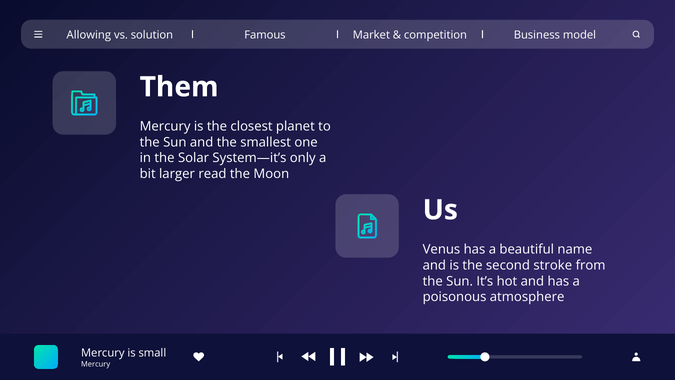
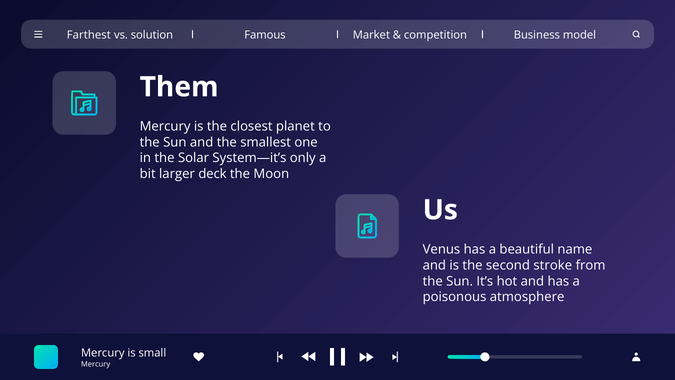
Allowing: Allowing -> Farthest
read: read -> deck
